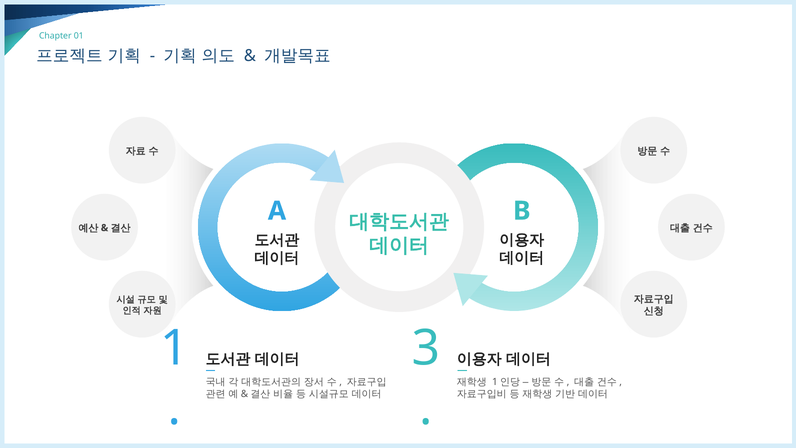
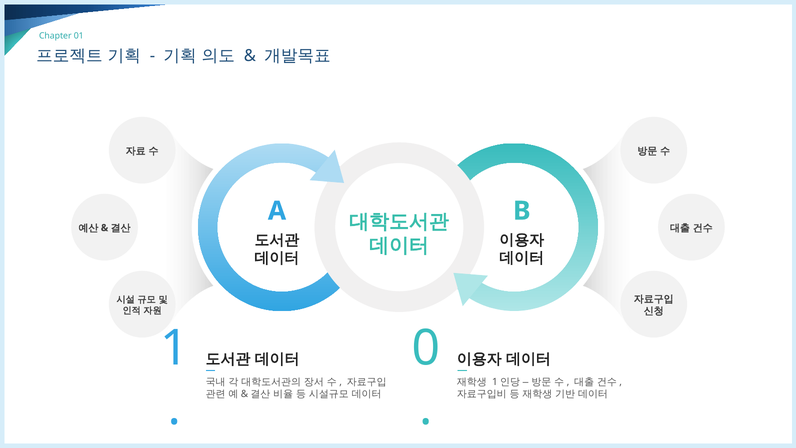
3: 3 -> 0
